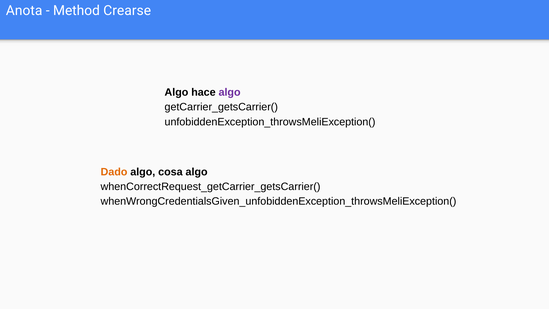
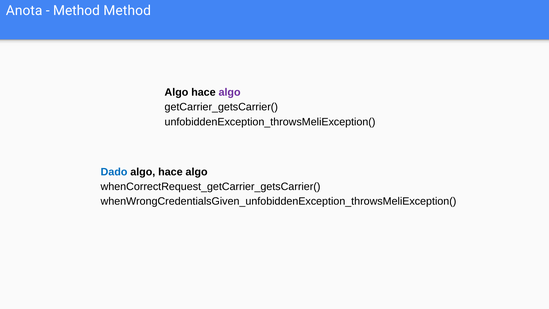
Method Crearse: Crearse -> Method
Dado colour: orange -> blue
cosa at (170, 172): cosa -> hace
